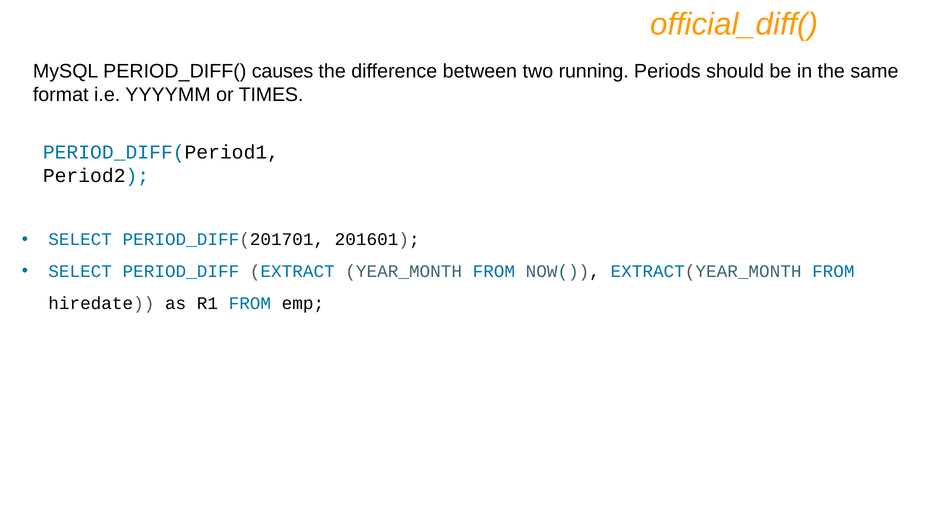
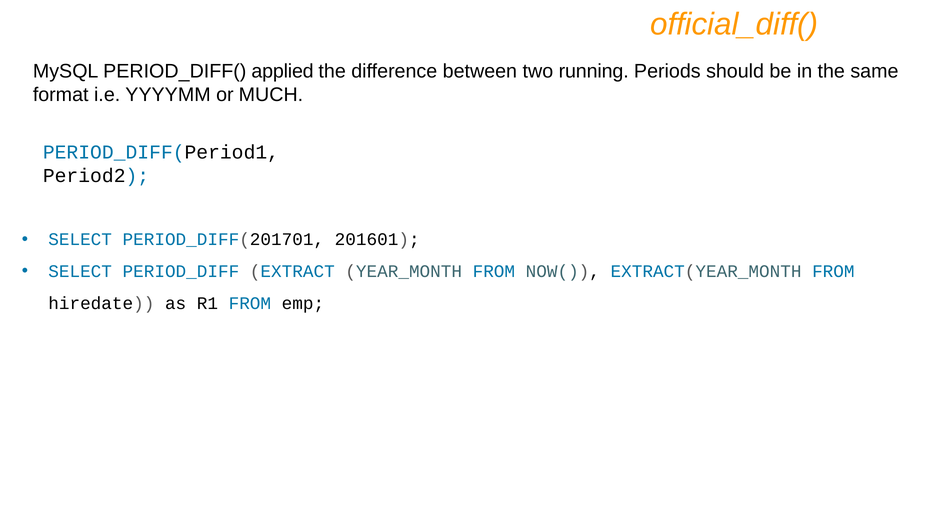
causes: causes -> applied
TIMES: TIMES -> MUCH
